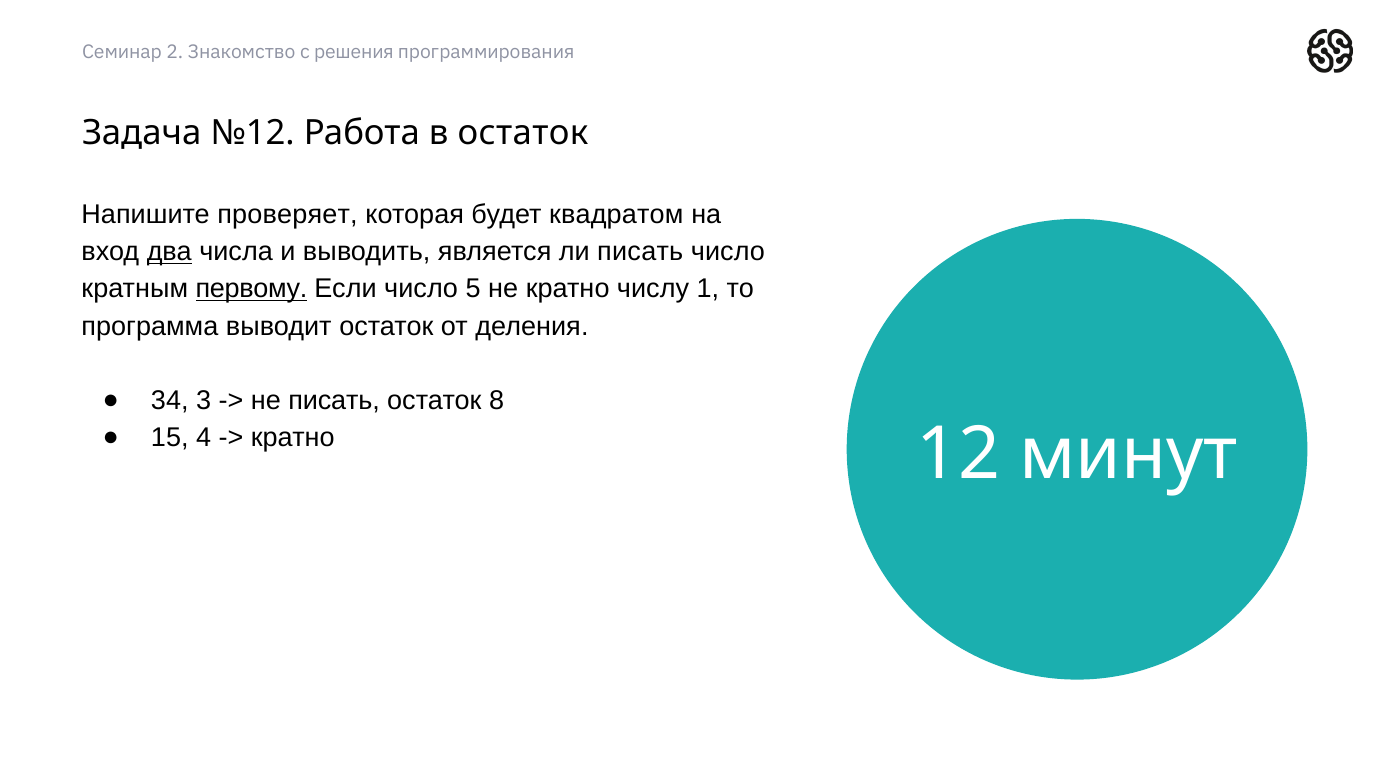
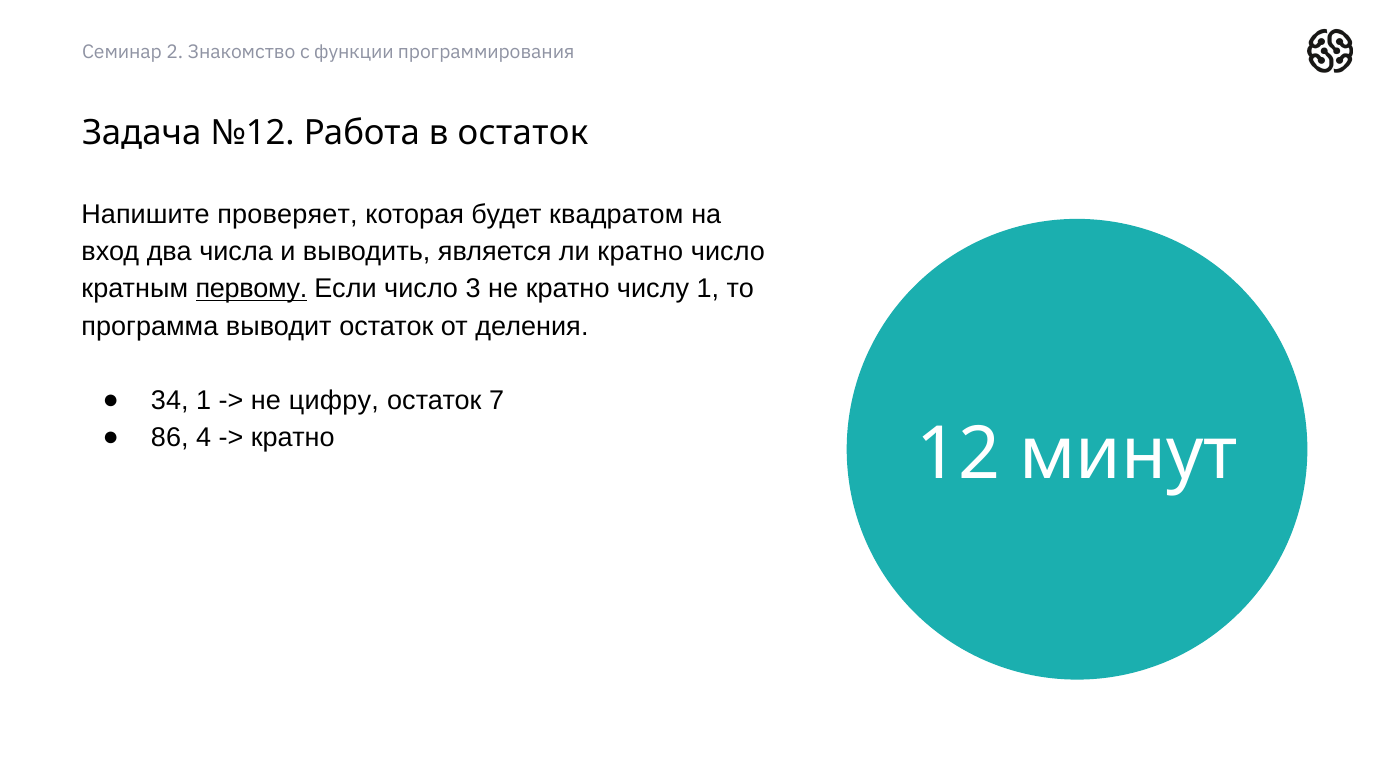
решения: решения -> функции
два underline: present -> none
ли писать: писать -> кратно
5: 5 -> 3
34 3: 3 -> 1
не писать: писать -> цифру
8: 8 -> 7
15: 15 -> 86
